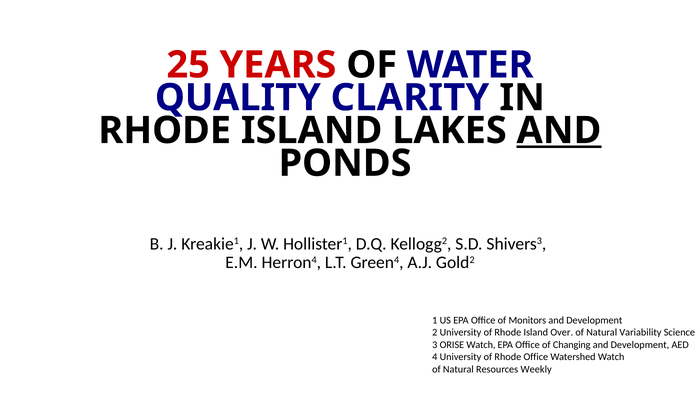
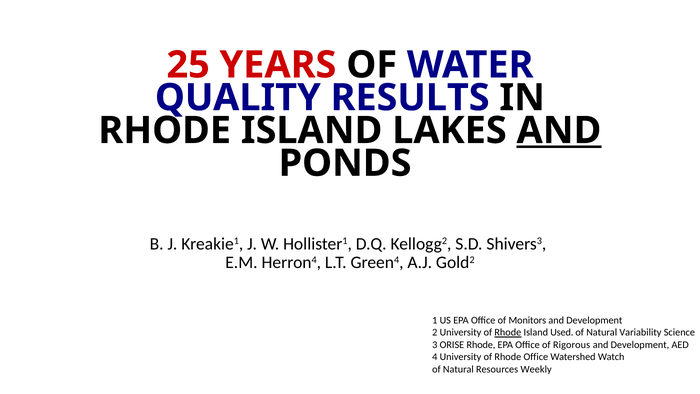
CLARITY: CLARITY -> RESULTS
Rhode at (508, 332) underline: none -> present
Over: Over -> Used
ORISE Watch: Watch -> Rhode
Changing: Changing -> Rigorous
